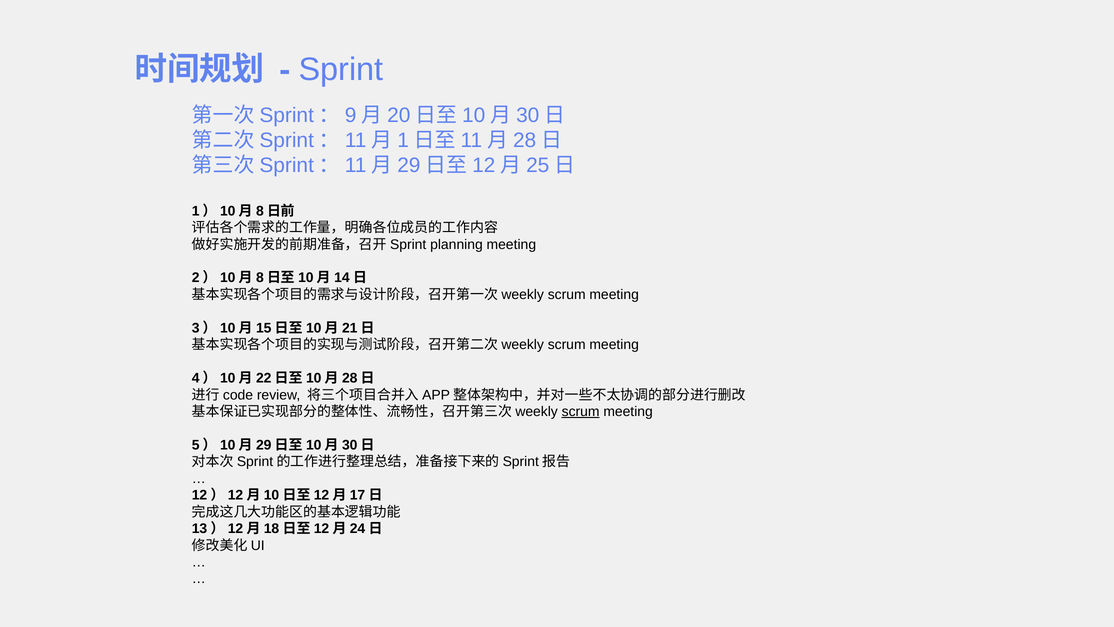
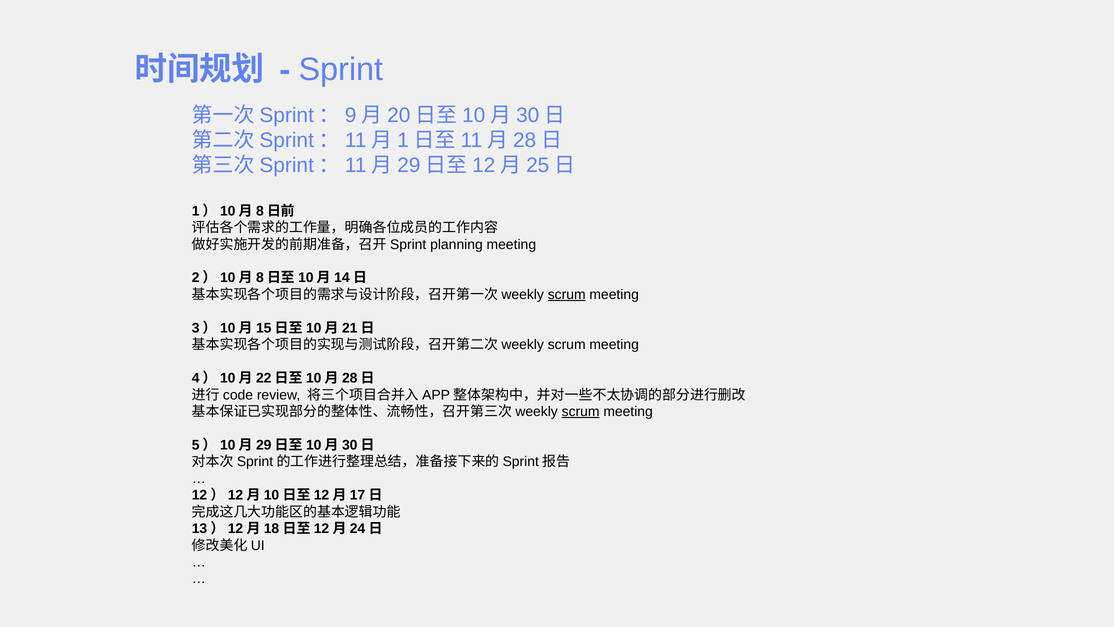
scrum at (567, 294) underline: none -> present
